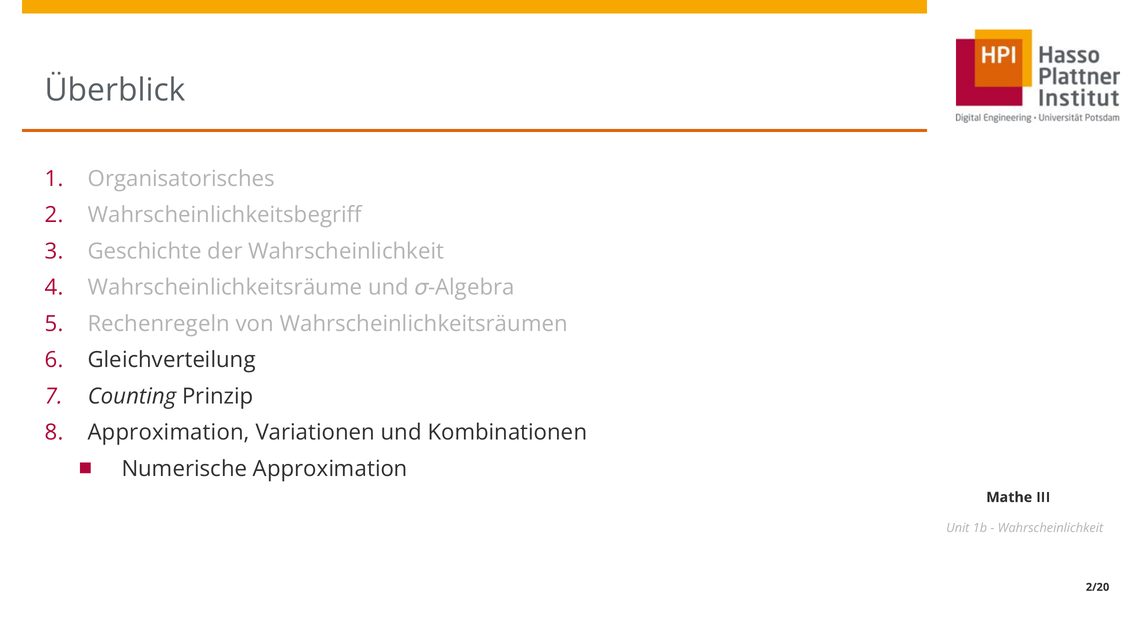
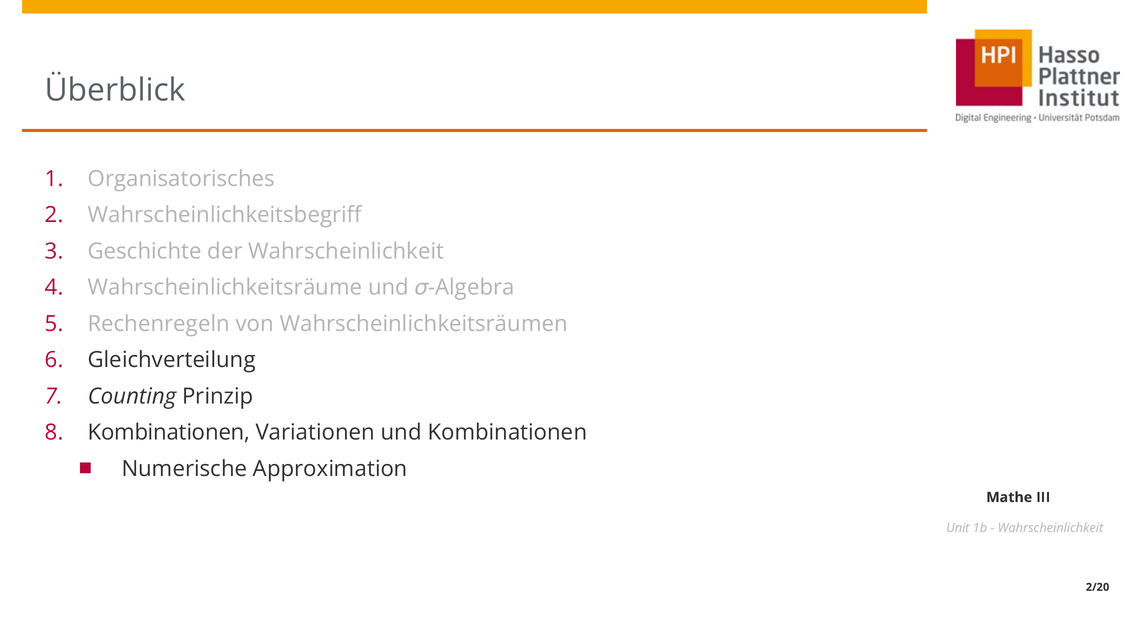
Approximation at (169, 432): Approximation -> Kombinationen
